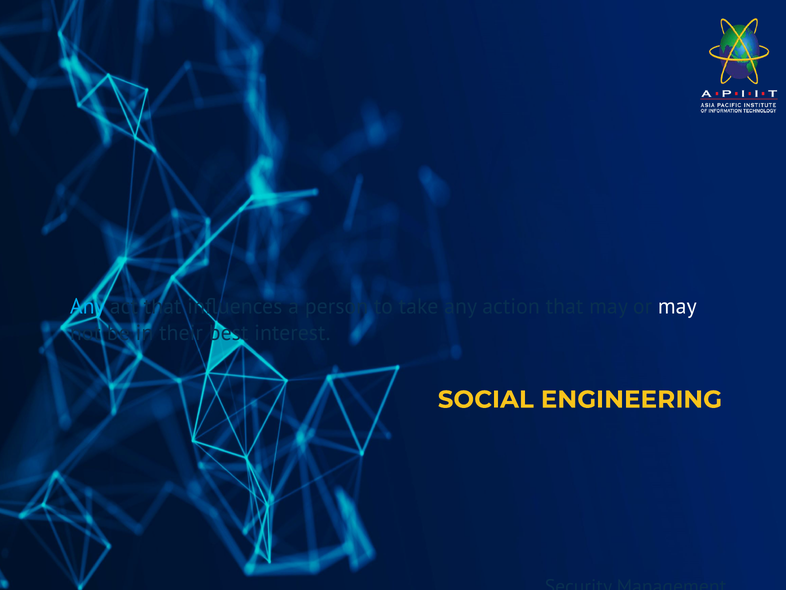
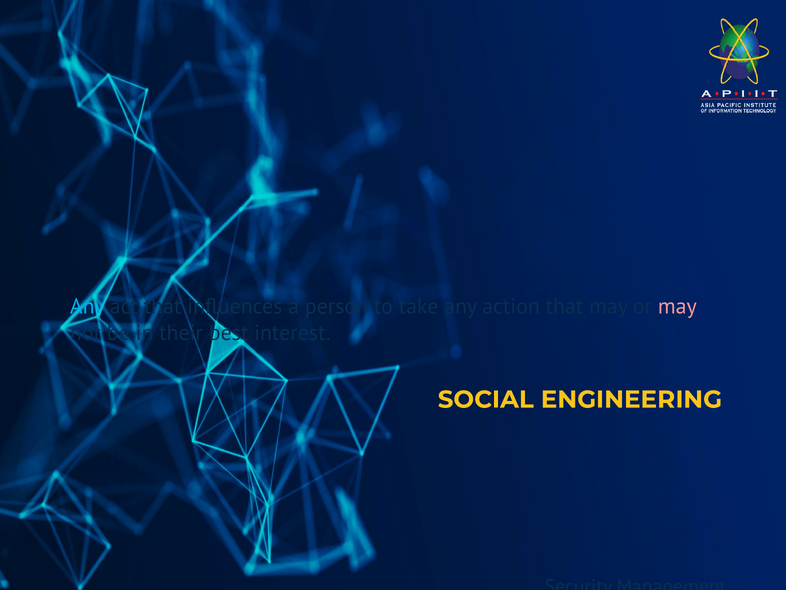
may at (677, 306) colour: white -> pink
